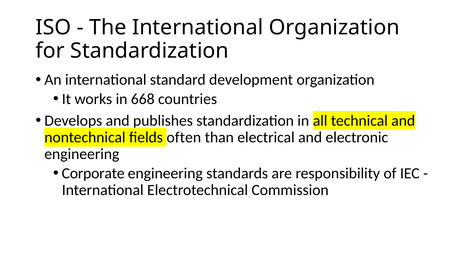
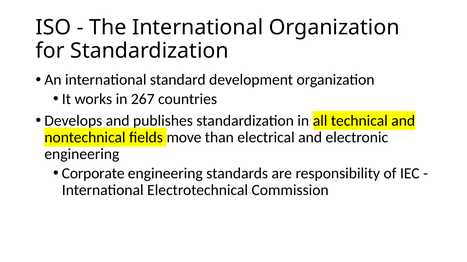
668: 668 -> 267
often: often -> move
